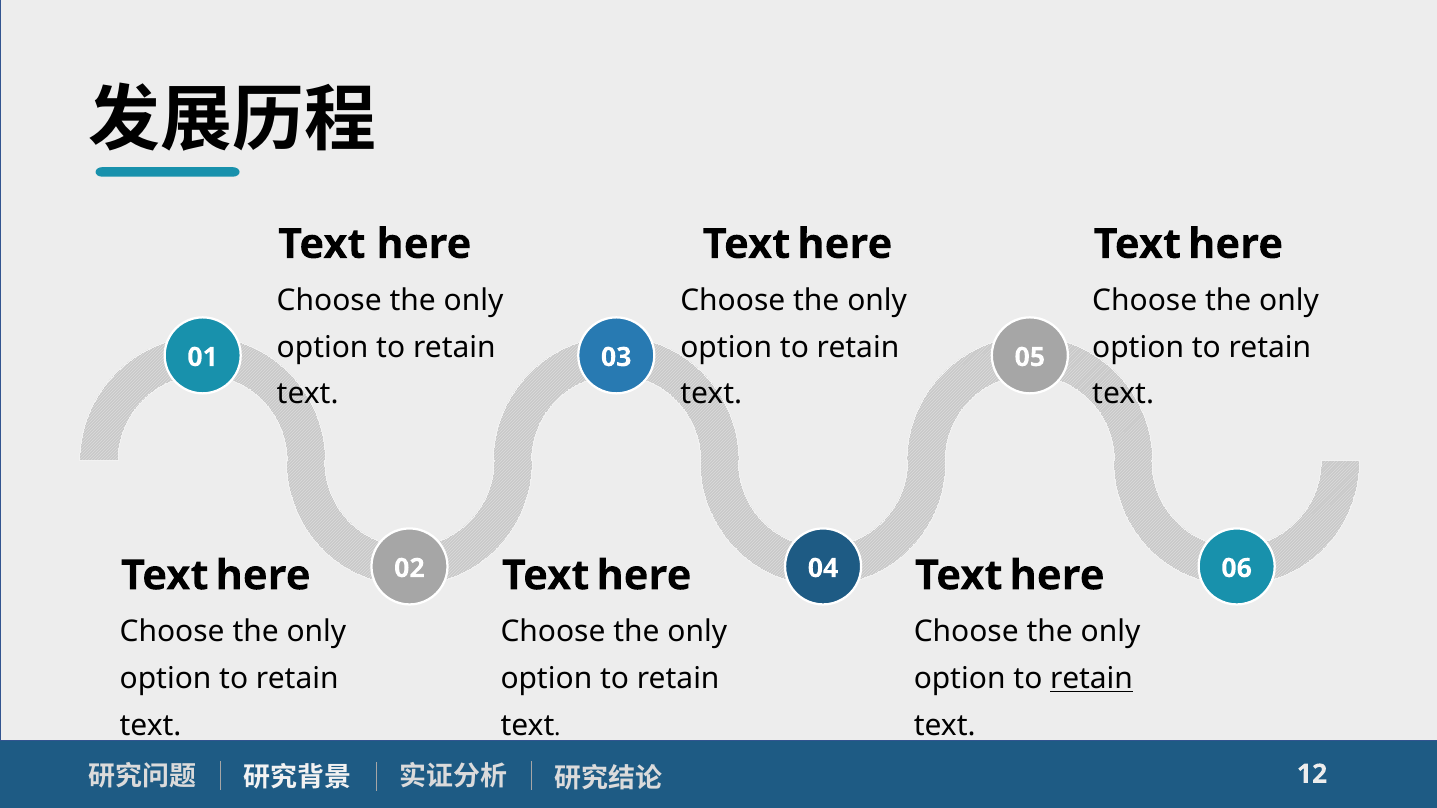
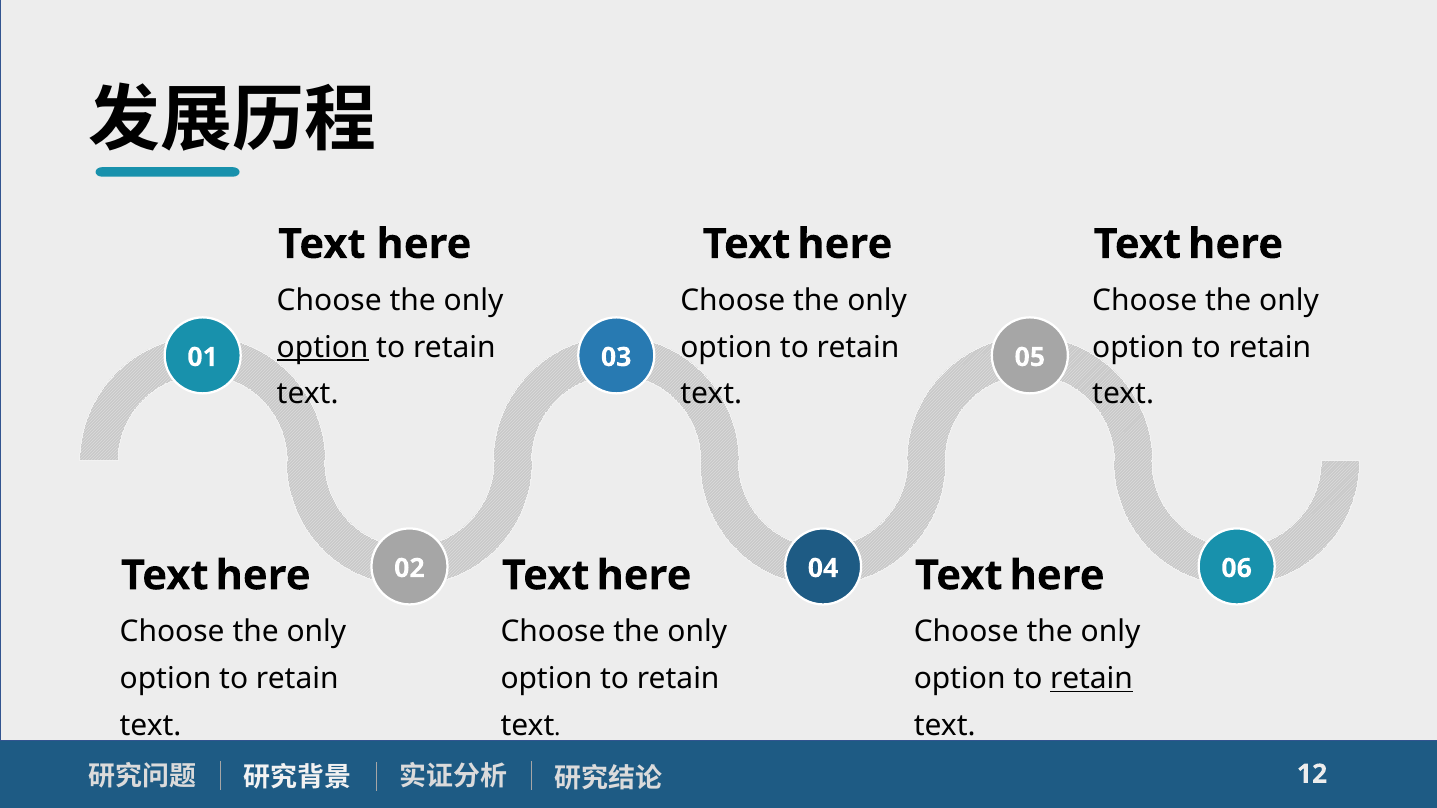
option at (323, 347) underline: none -> present
